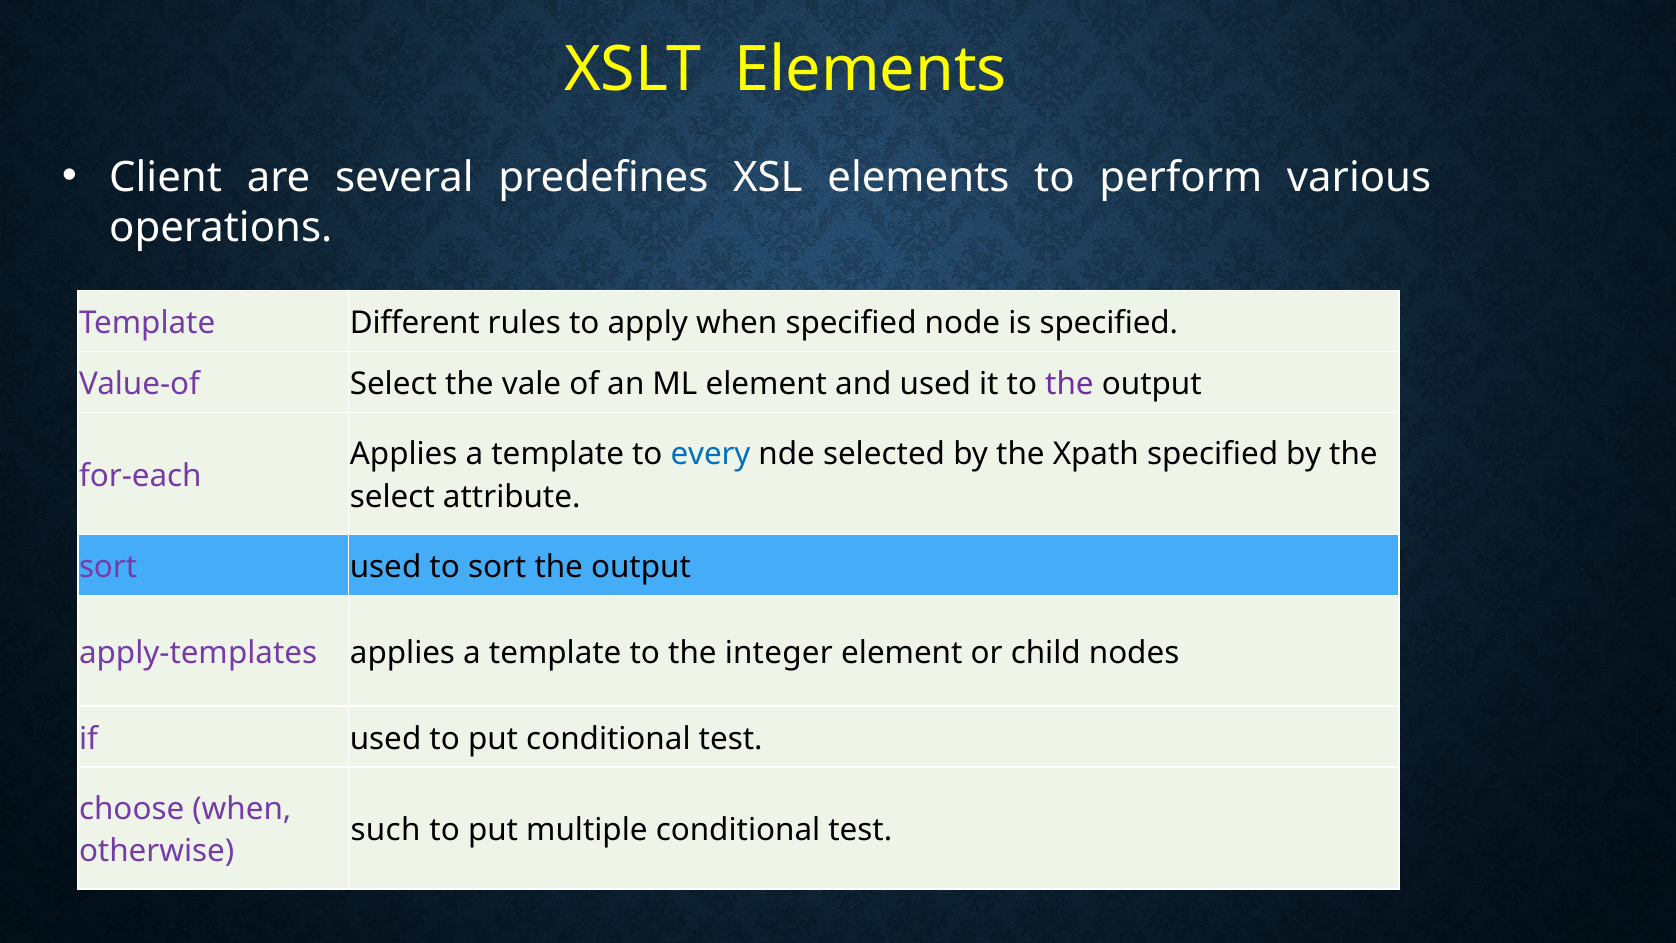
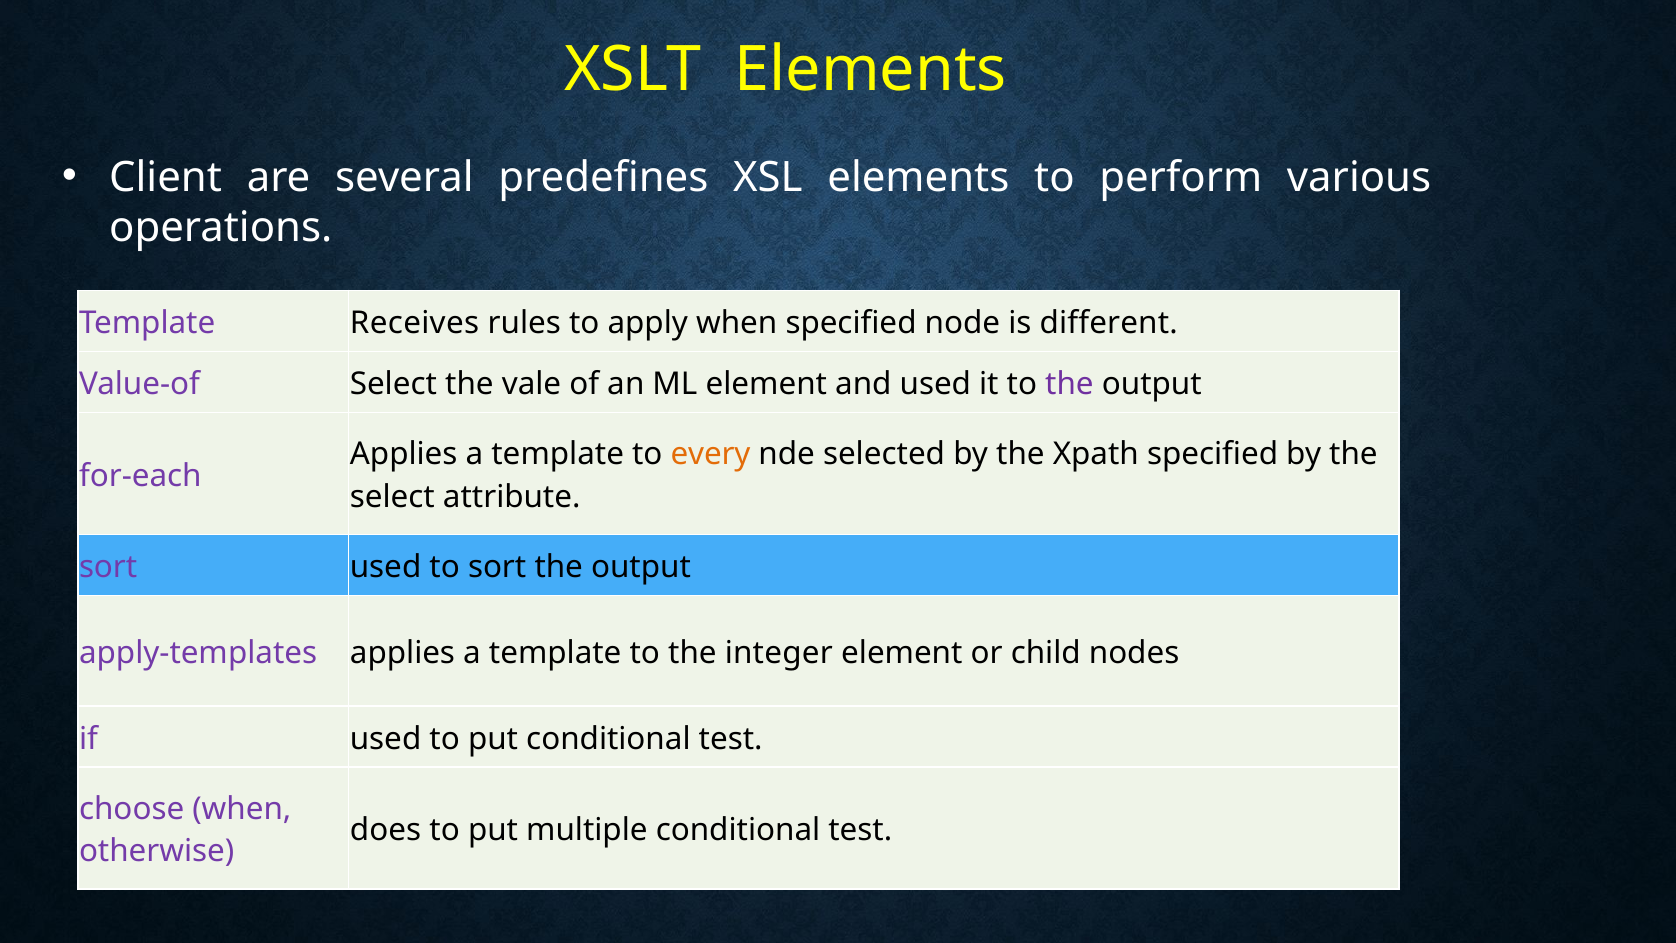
Different: Different -> Receives
is specified: specified -> different
every colour: blue -> orange
such: such -> does
